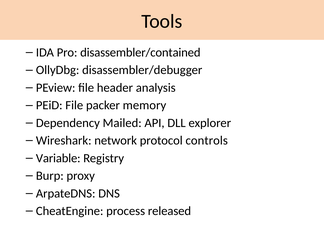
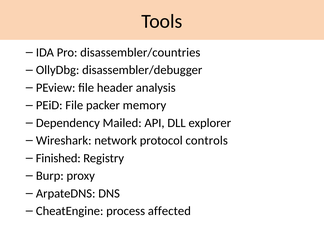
disassembler/contained: disassembler/contained -> disassembler/countries
Variable: Variable -> Finished
released: released -> affected
